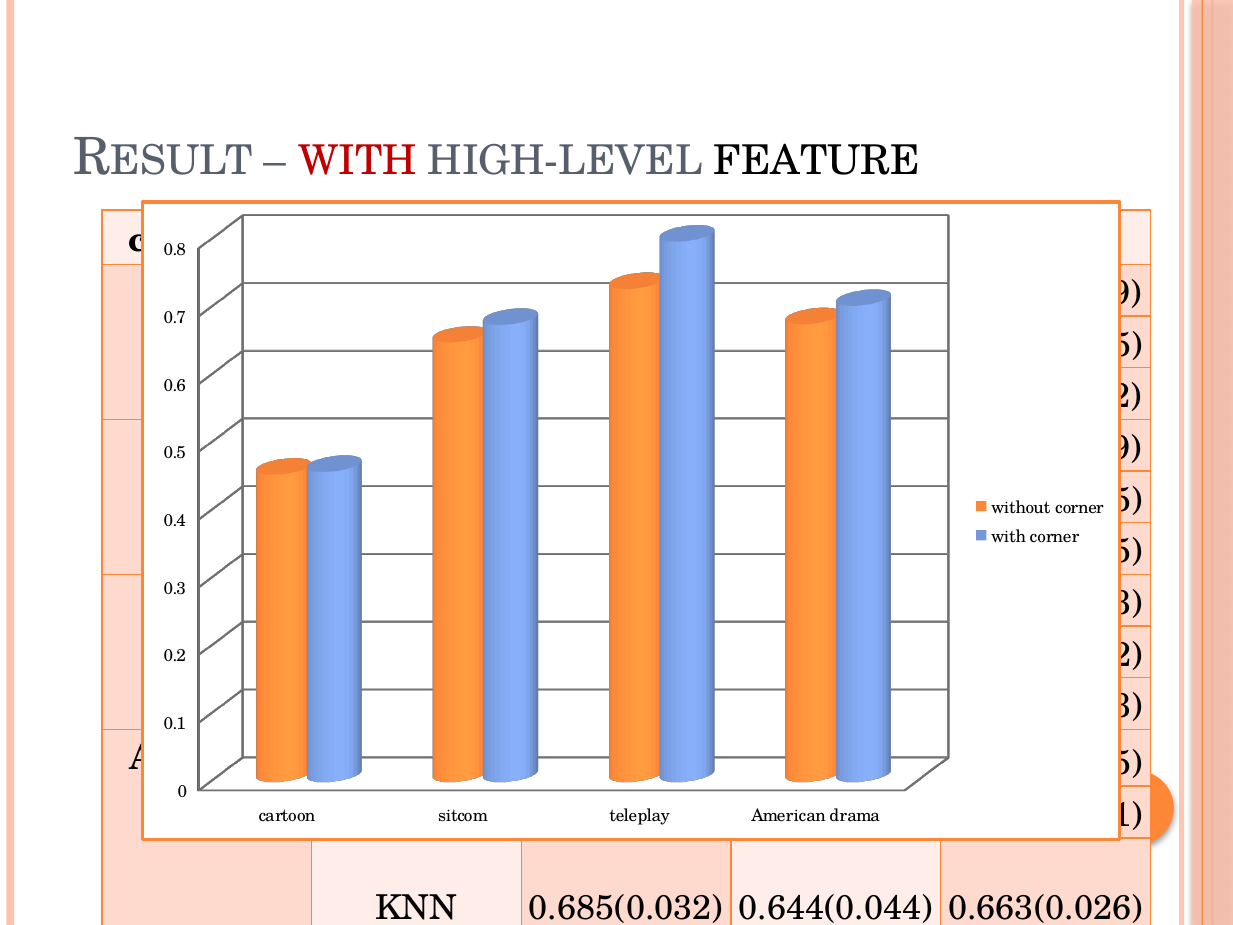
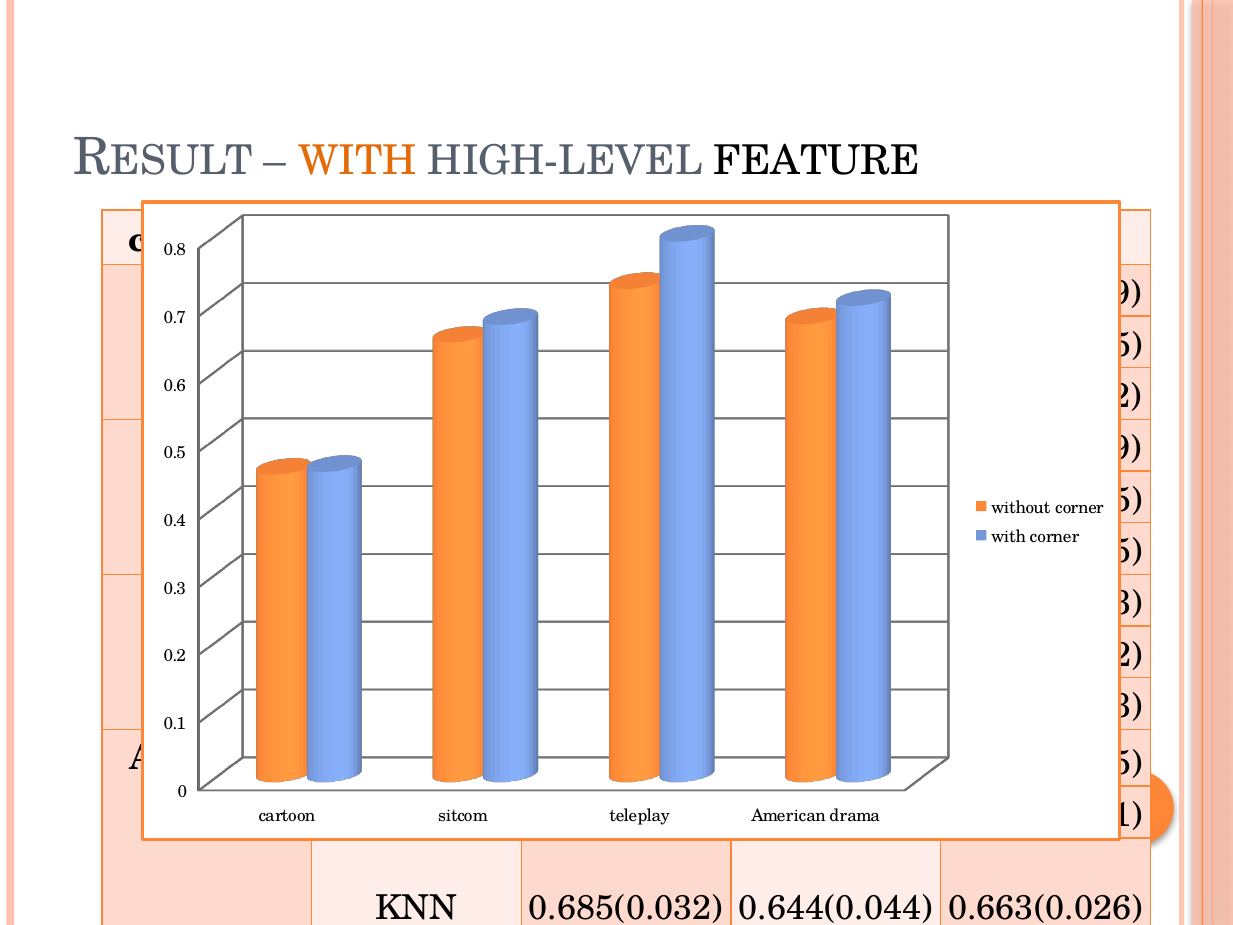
WITH at (357, 161) colour: red -> orange
